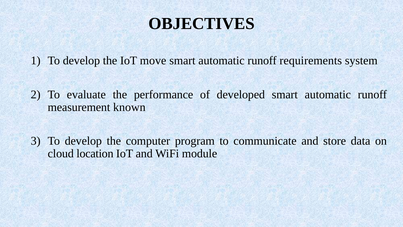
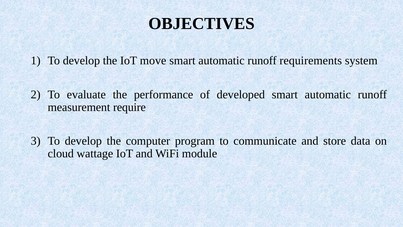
known: known -> require
location: location -> wattage
